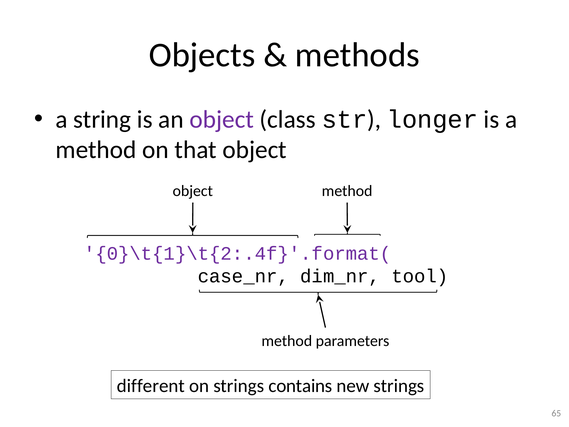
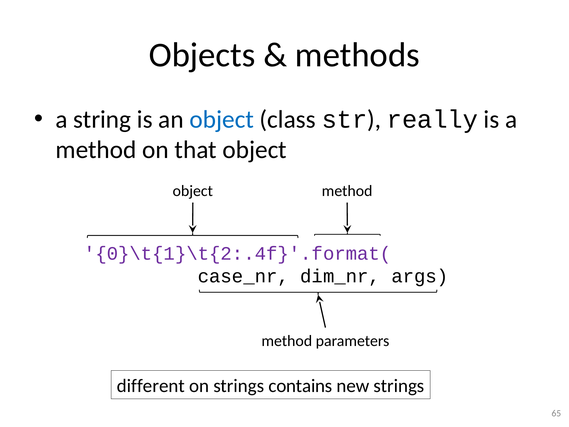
object at (222, 119) colour: purple -> blue
longer: longer -> really
tool: tool -> args
